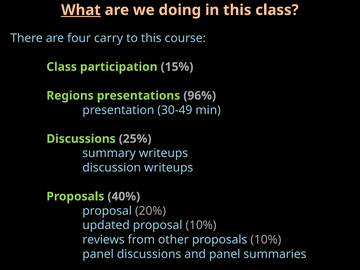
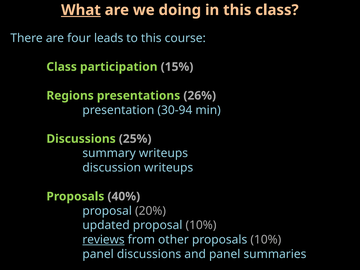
carry: carry -> leads
96%: 96% -> 26%
30-49: 30-49 -> 30-94
reviews underline: none -> present
